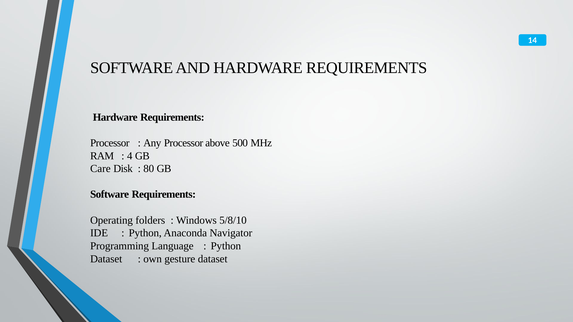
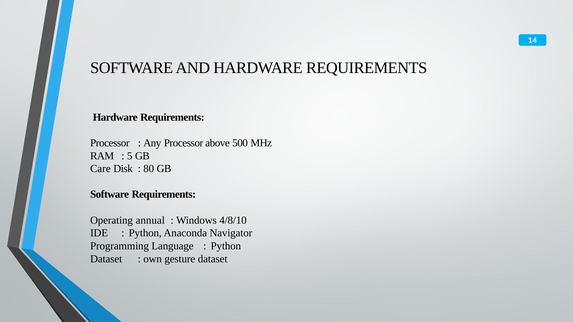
4: 4 -> 5
folders: folders -> annual
5/8/10: 5/8/10 -> 4/8/10
